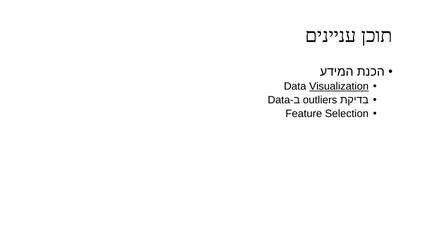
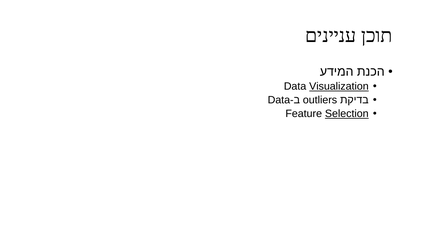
Selection underline: none -> present
